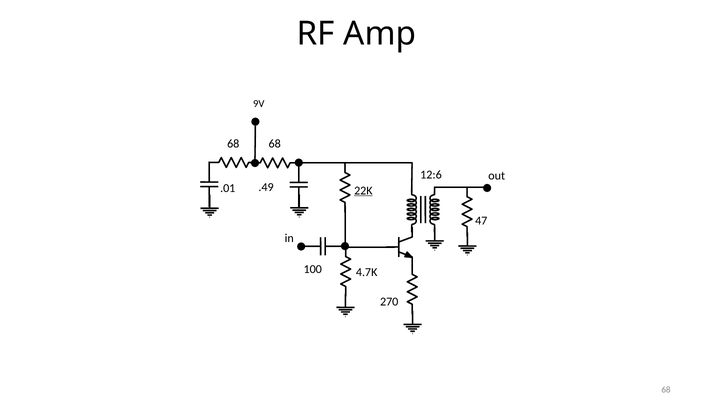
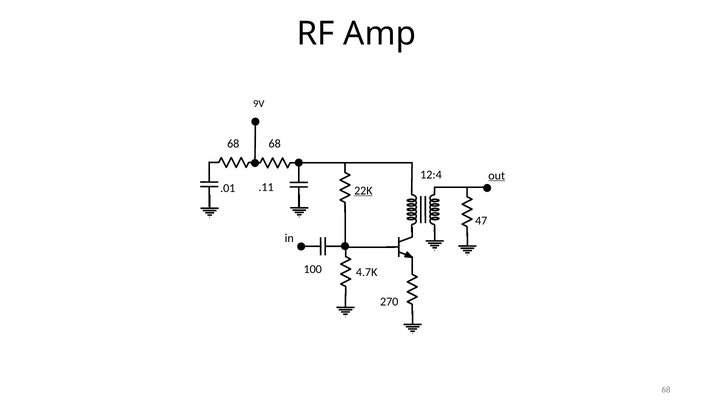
12:6: 12:6 -> 12:4
out underline: none -> present
.49: .49 -> .11
